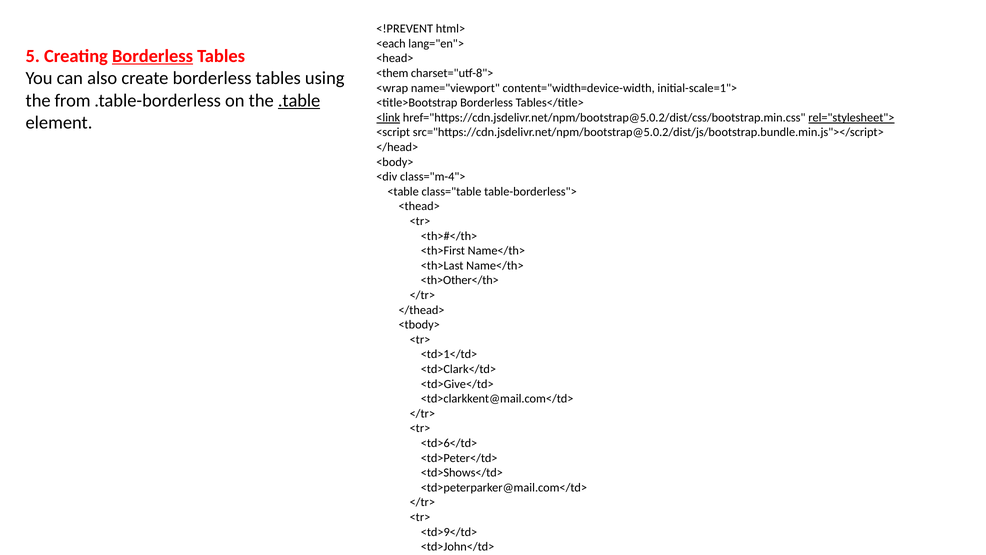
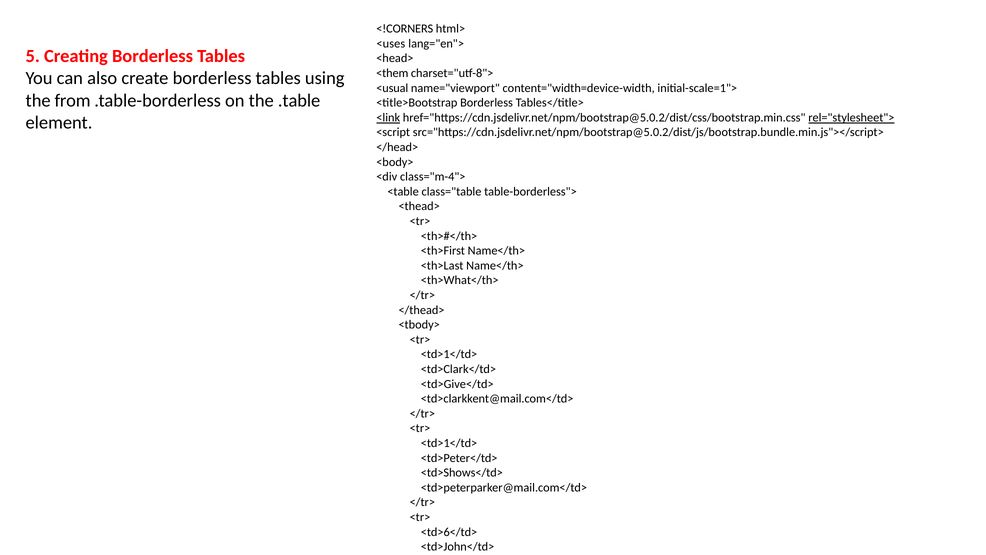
<!PREVENT: <!PREVENT -> <!CORNERS
<each: <each -> <uses
Borderless at (153, 56) underline: present -> none
<wrap: <wrap -> <usual
.table underline: present -> none
<th>Other</th>: <th>Other</th> -> <th>What</th>
<td>6</td> at (449, 443): <td>6</td> -> <td>1</td>
<td>9</td>: <td>9</td> -> <td>6</td>
